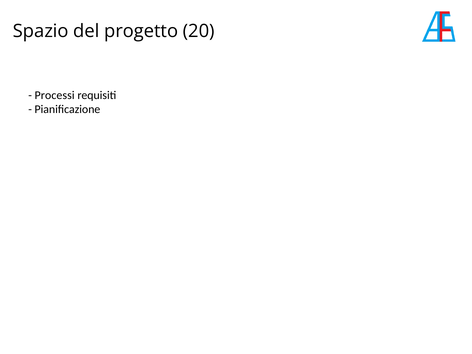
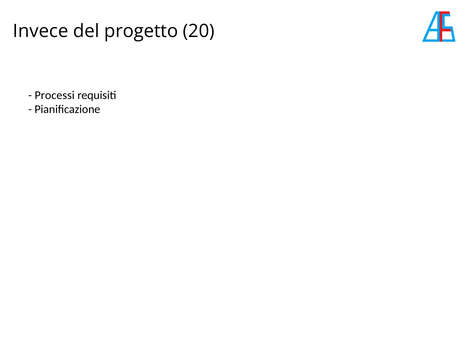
Spazio: Spazio -> Invece
